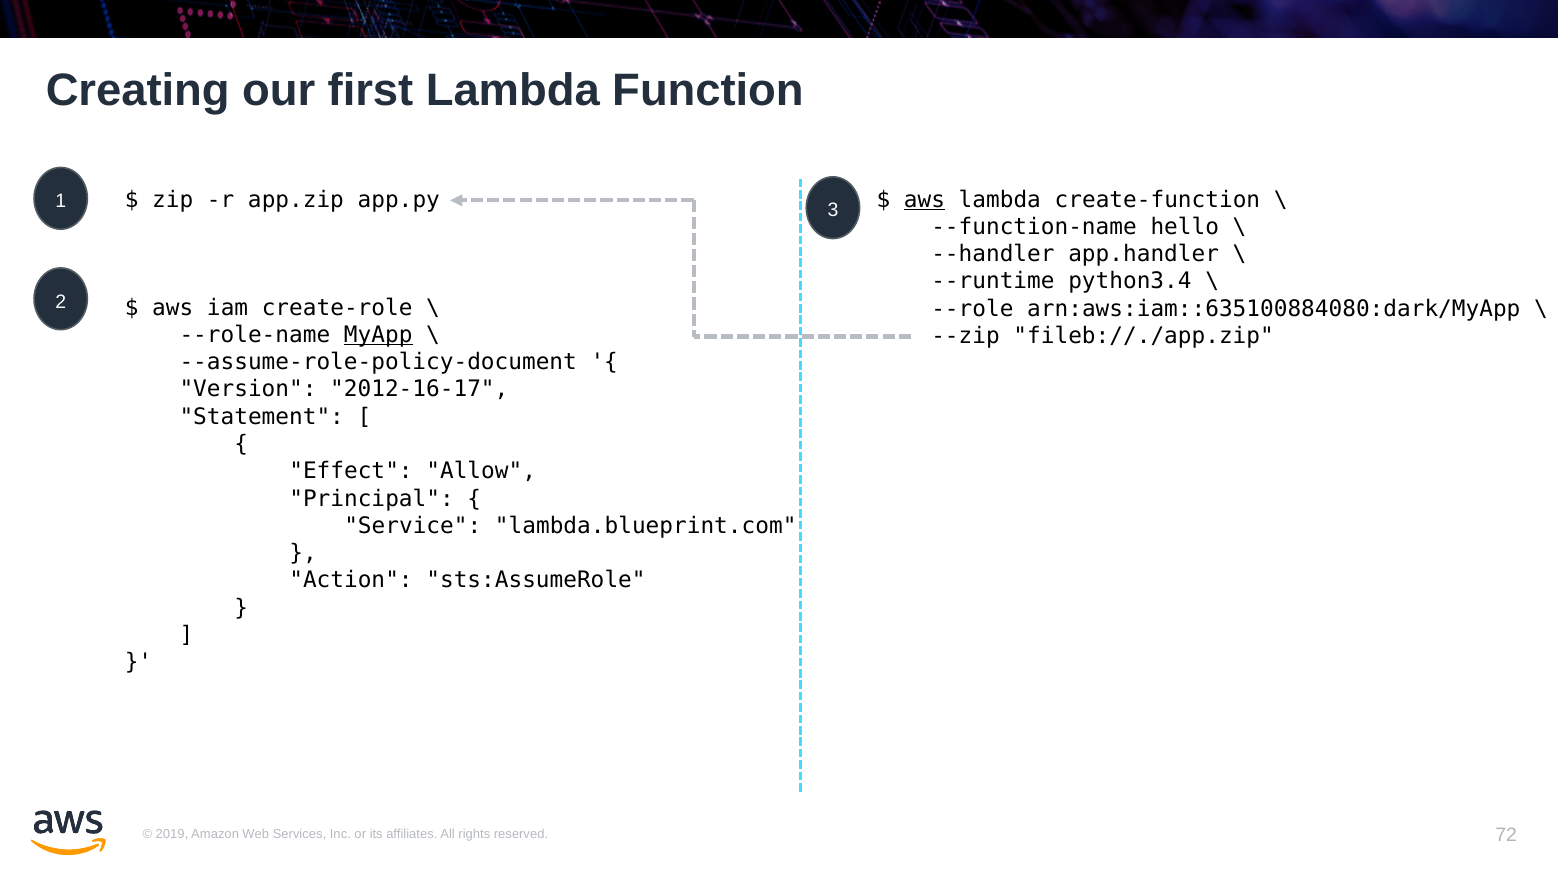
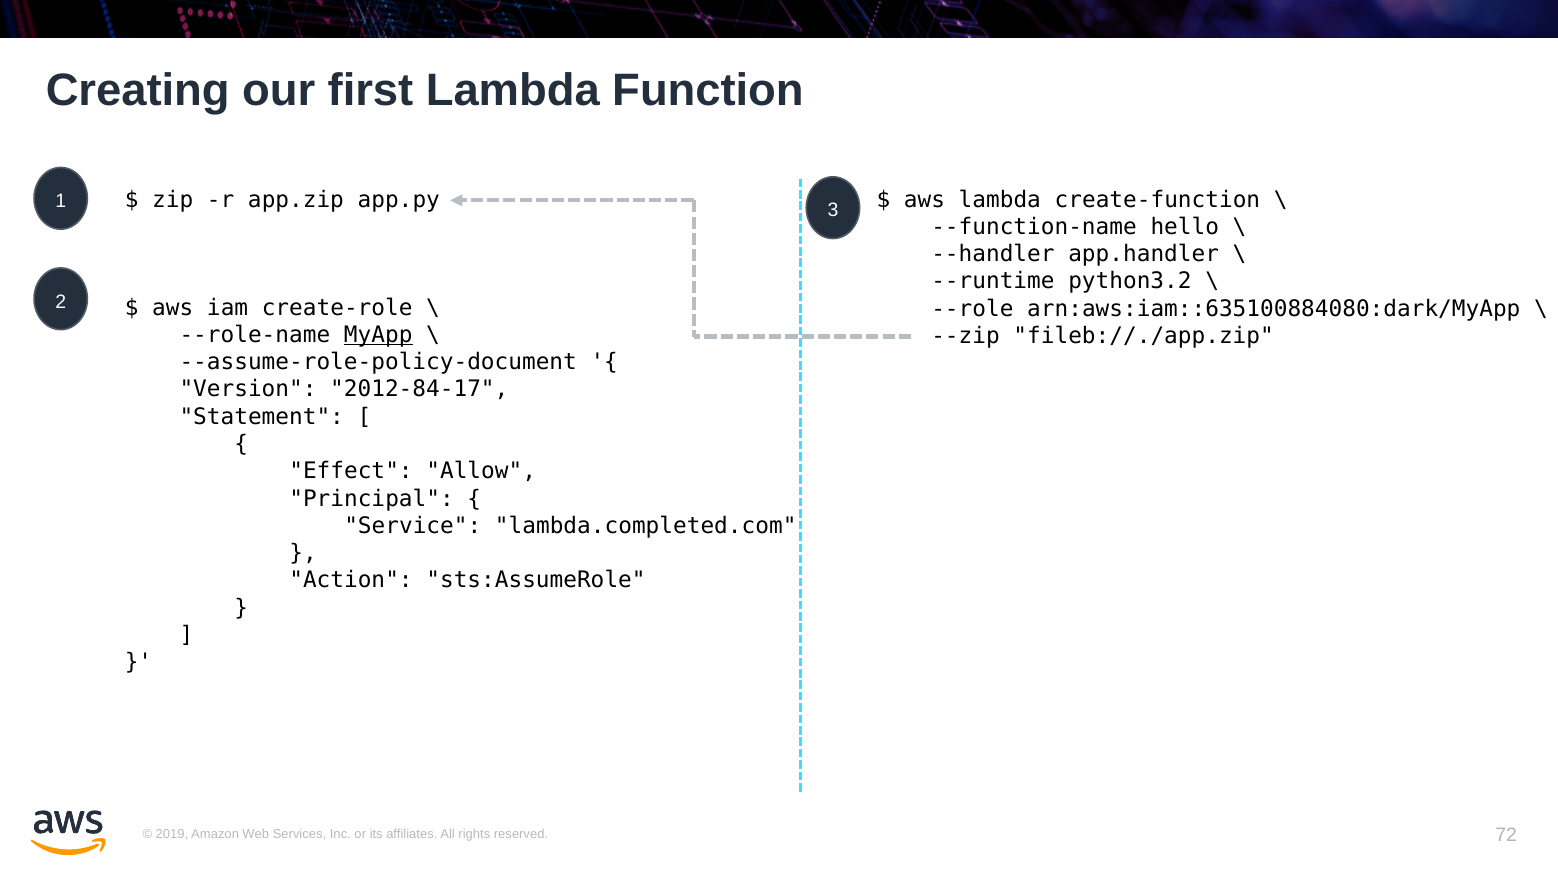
aws at (924, 200) underline: present -> none
python3.4: python3.4 -> python3.2
2012-16-17: 2012-16-17 -> 2012-84-17
lambda.blueprint.com: lambda.blueprint.com -> lambda.completed.com
